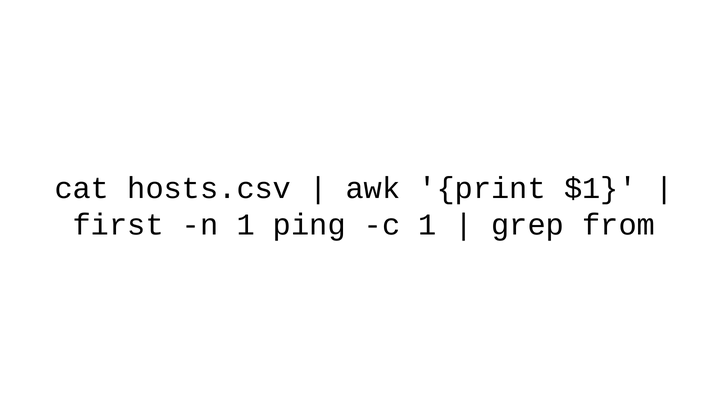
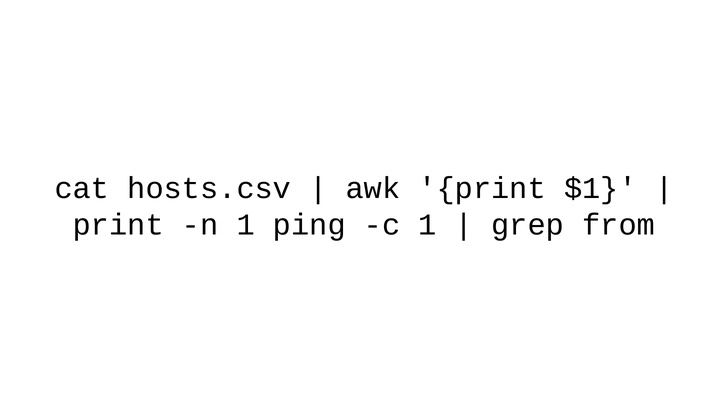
first at (118, 225): first -> print
